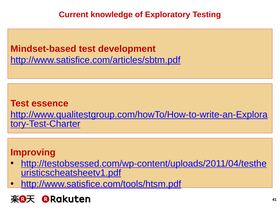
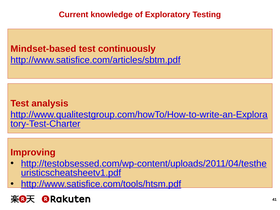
development: development -> continuously
essence: essence -> analysis
